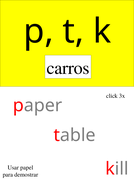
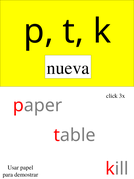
carros: carros -> nueva
